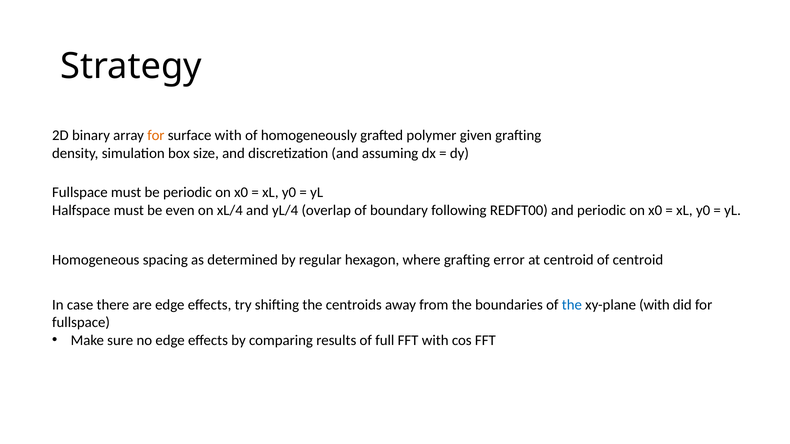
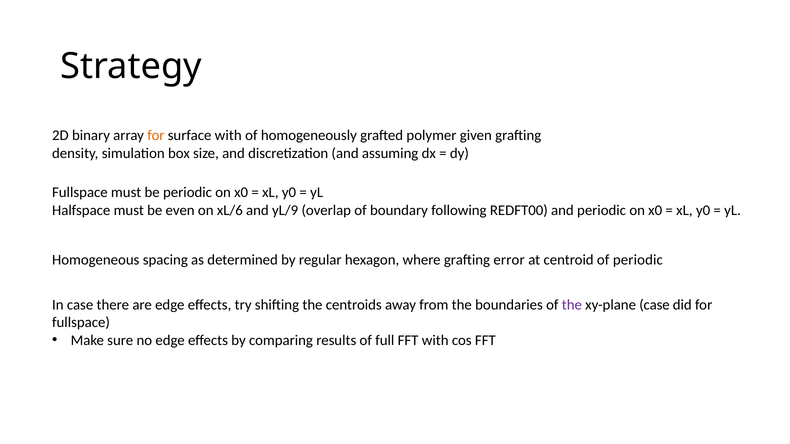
xL/4: xL/4 -> xL/6
yL/4: yL/4 -> yL/9
of centroid: centroid -> periodic
the at (572, 305) colour: blue -> purple
xy-plane with: with -> case
